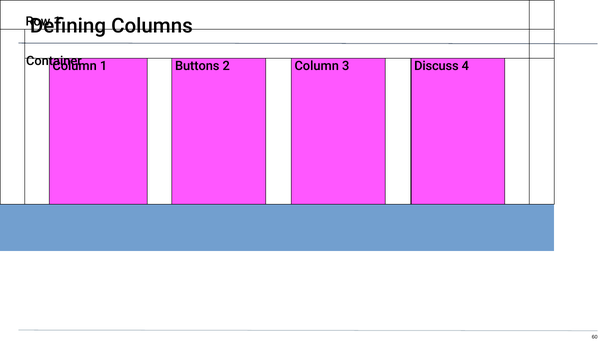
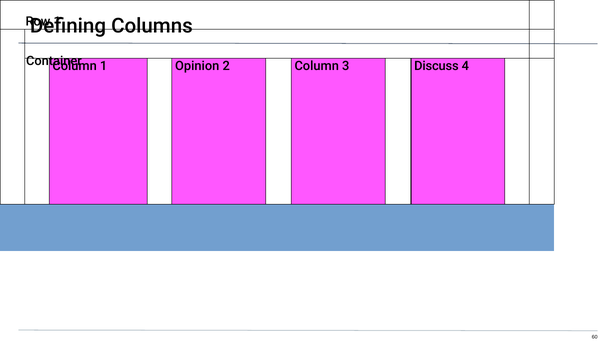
Buttons: Buttons -> Opinion
